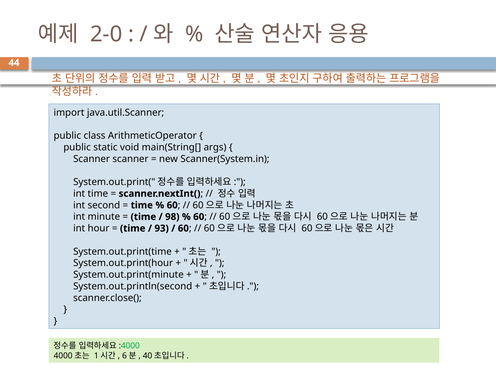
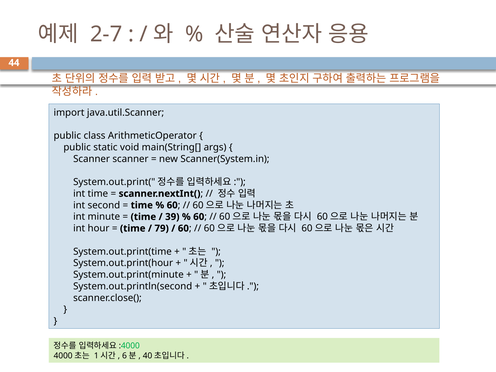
2-0: 2-0 -> 2-7
98: 98 -> 39
93: 93 -> 79
